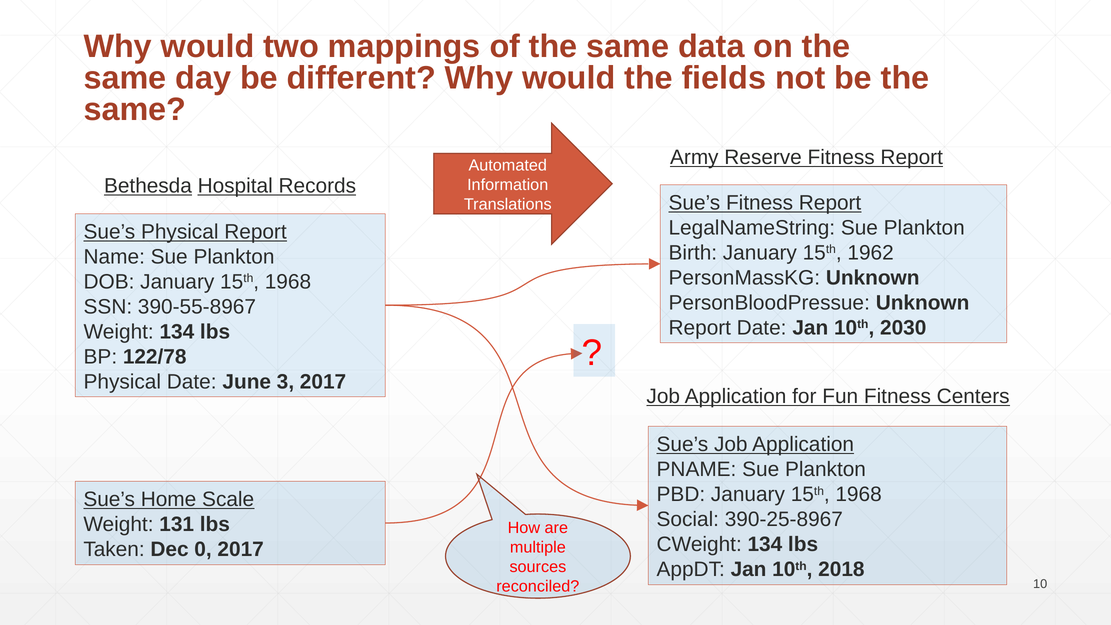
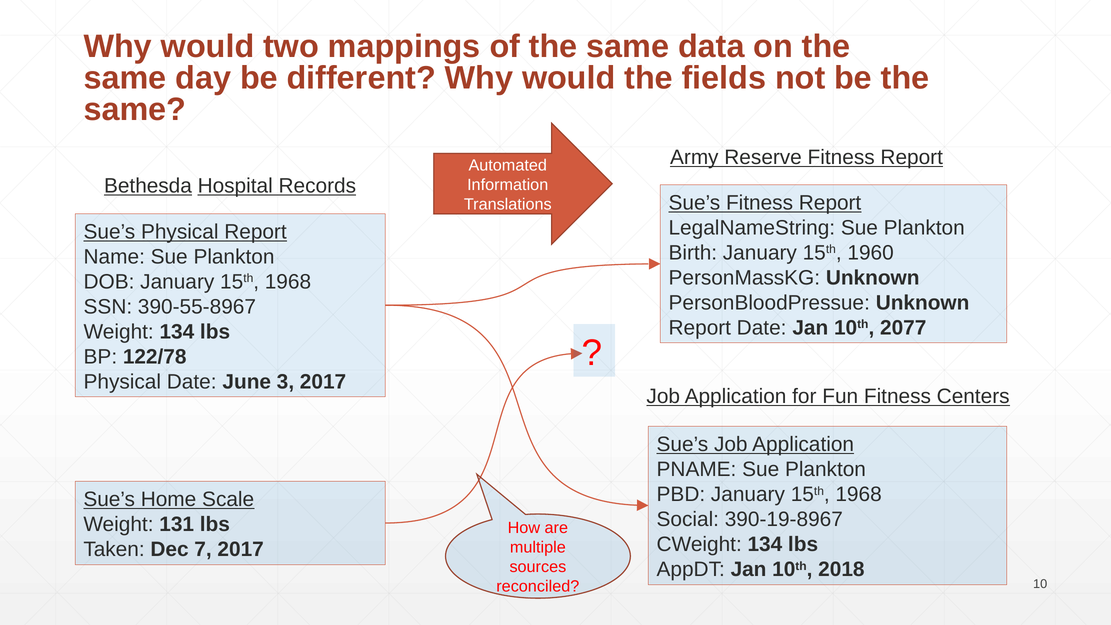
1962: 1962 -> 1960
2030: 2030 -> 2077
390-25-8967: 390-25-8967 -> 390-19-8967
0: 0 -> 7
